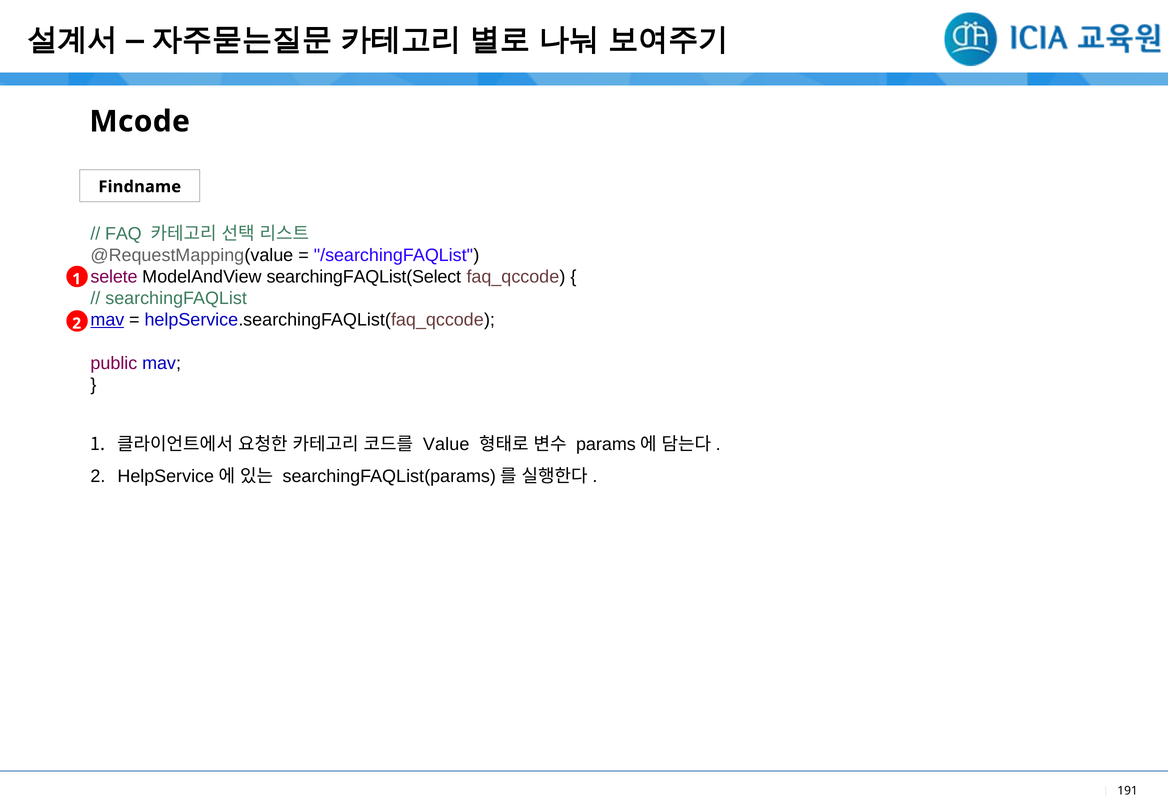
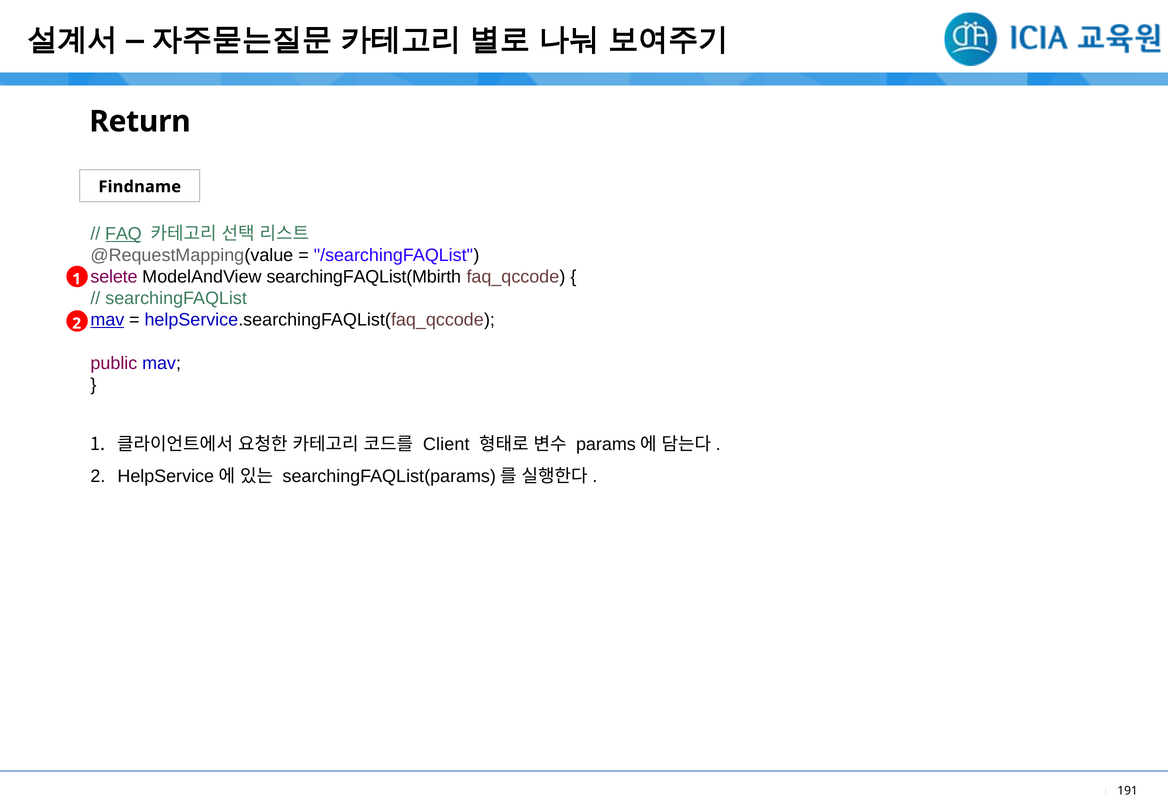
Mcode: Mcode -> Return
FAQ underline: none -> present
searchingFAQList(Select: searchingFAQList(Select -> searchingFAQList(Mbirth
Value: Value -> Client
